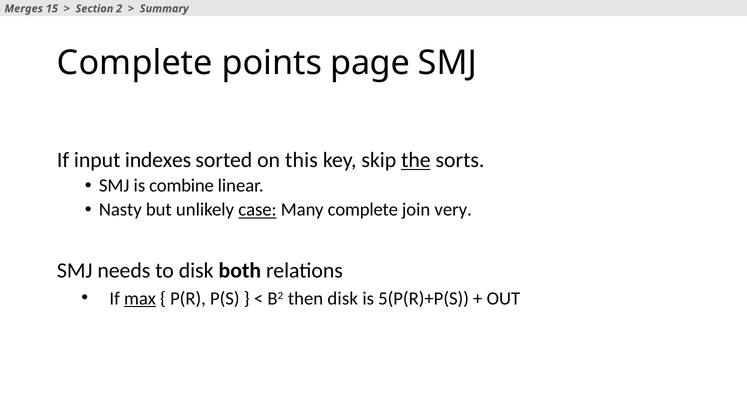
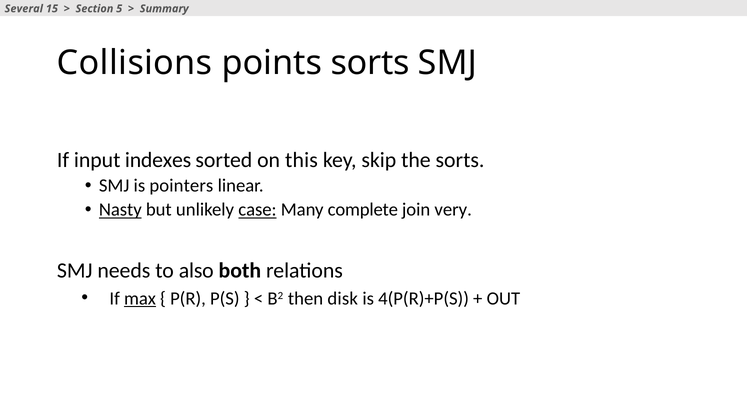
Merges: Merges -> Several
2: 2 -> 5
Complete at (135, 63): Complete -> Collisions
points page: page -> sorts
the underline: present -> none
combine: combine -> pointers
Nasty underline: none -> present
to disk: disk -> also
5(P(R)+P(S: 5(P(R)+P(S -> 4(P(R)+P(S
